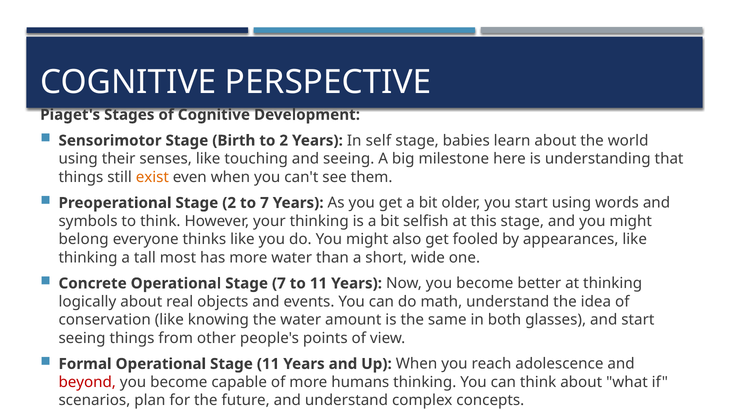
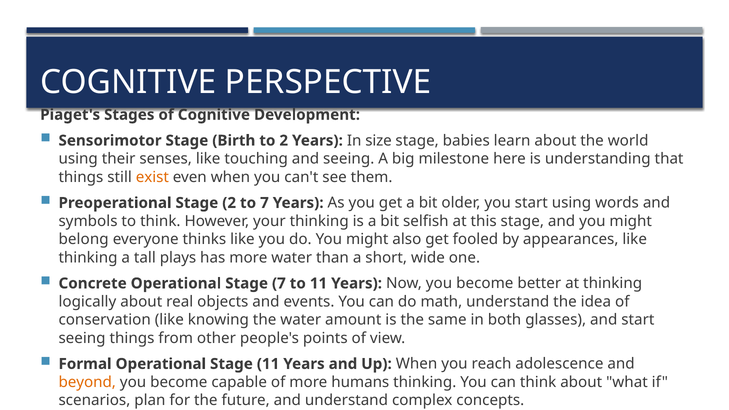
self: self -> size
most: most -> plays
beyond colour: red -> orange
